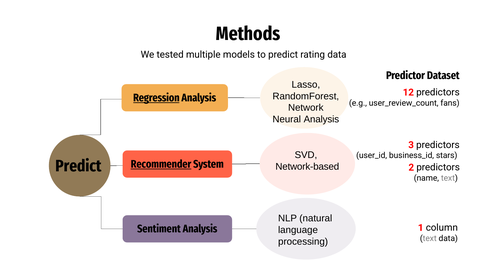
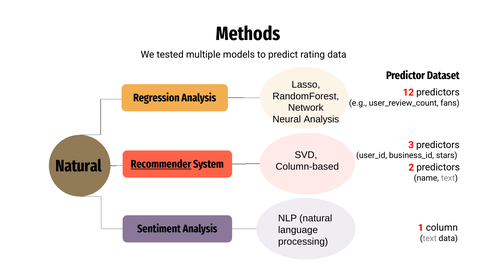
Regression underline: present -> none
Predict at (78, 166): Predict -> Natural
Network-based: Network-based -> Column-based
